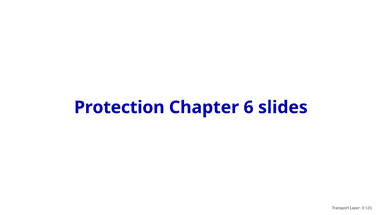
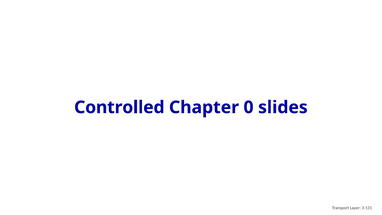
Protection: Protection -> Controlled
6: 6 -> 0
